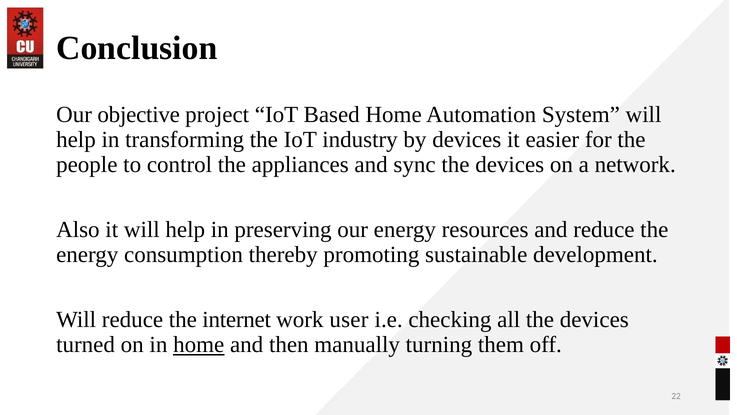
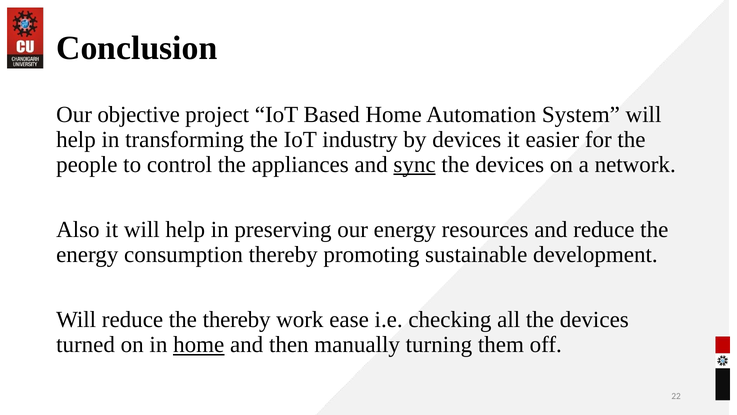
sync underline: none -> present
the internet: internet -> thereby
user: user -> ease
